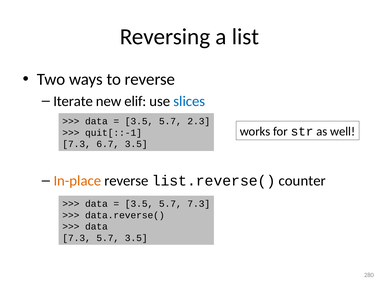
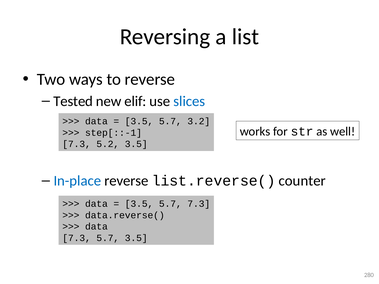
Iterate: Iterate -> Tested
2.3: 2.3 -> 3.2
quit[::-1: quit[::-1 -> step[::-1
6.7: 6.7 -> 5.2
In-place colour: orange -> blue
